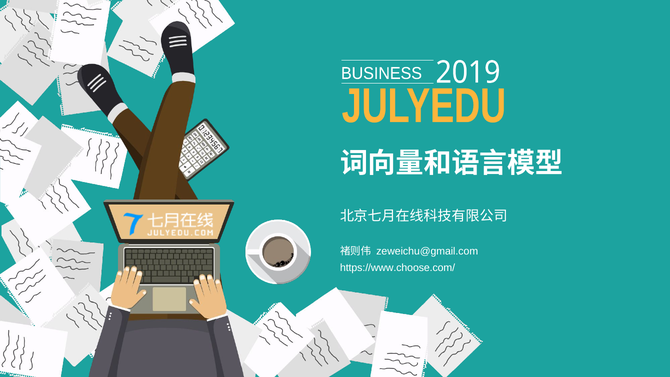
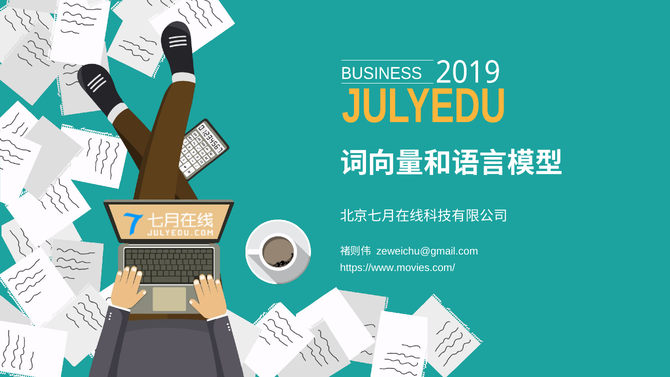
https://www.choose.com/: https://www.choose.com/ -> https://www.movies.com/
